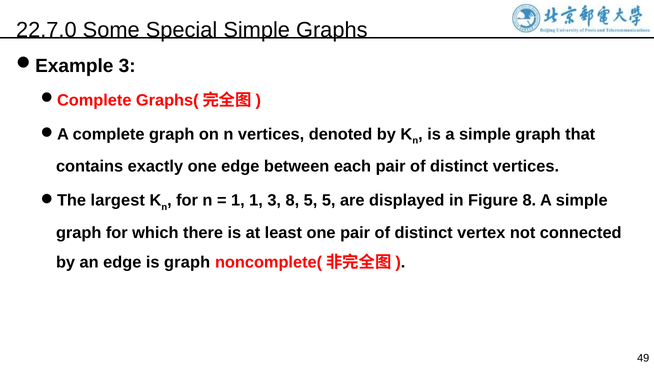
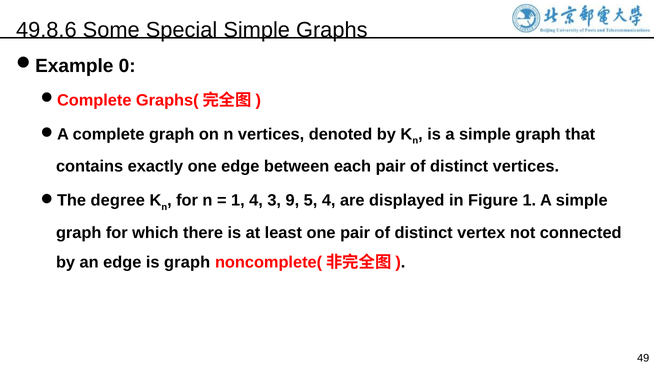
22.7.0: 22.7.0 -> 49.8.6
3 at (127, 66): 3 -> 0
largest: largest -> degree
1 1: 1 -> 4
3 8: 8 -> 9
5 5: 5 -> 4
Figure 8: 8 -> 1
